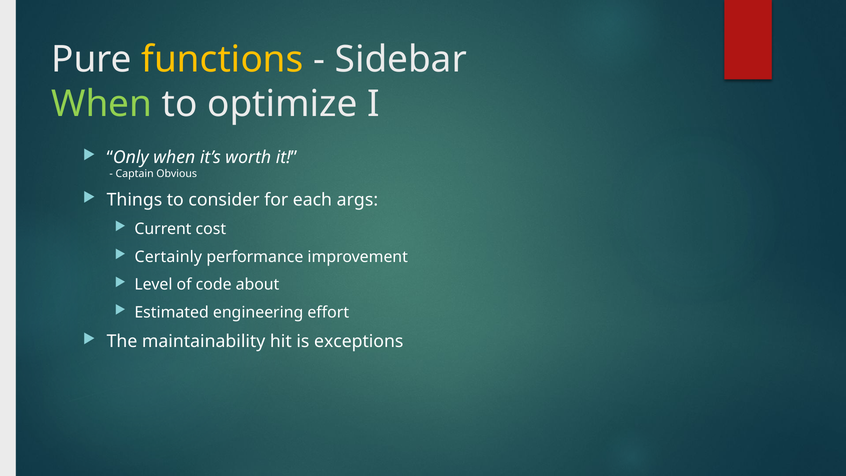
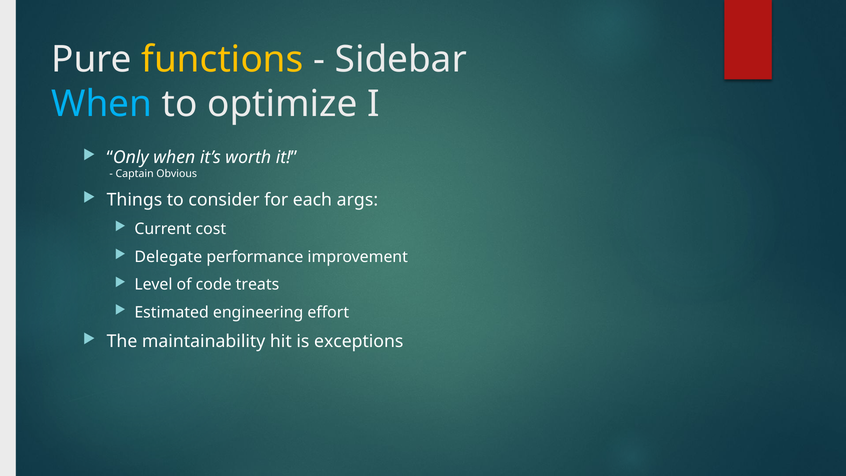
When at (102, 104) colour: light green -> light blue
Certainly: Certainly -> Delegate
about: about -> treats
